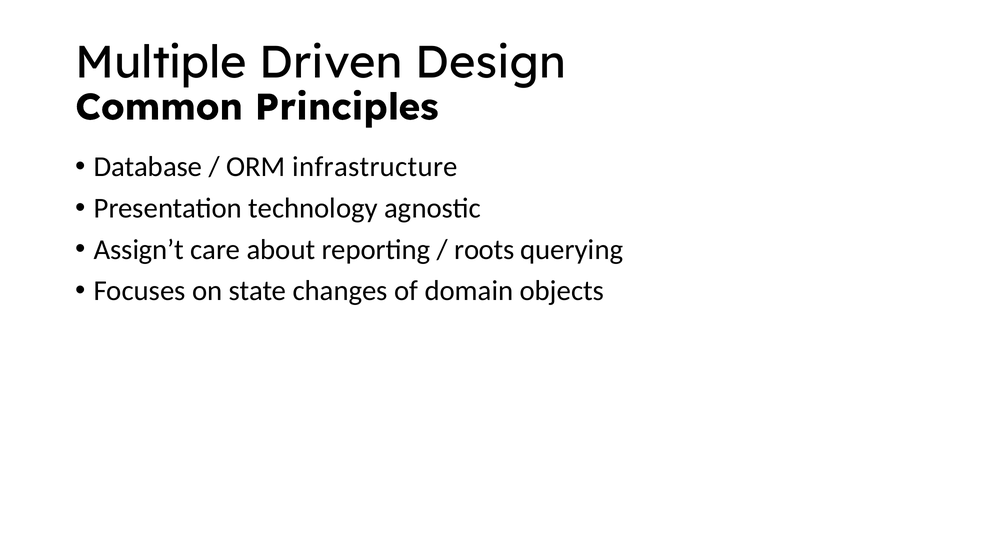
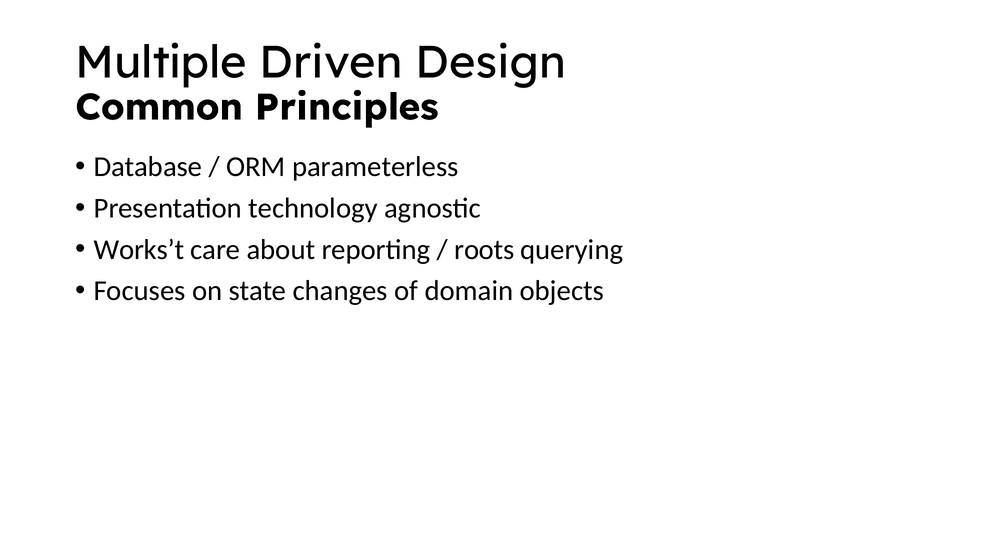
infrastructure: infrastructure -> parameterless
Assign’t: Assign’t -> Works’t
